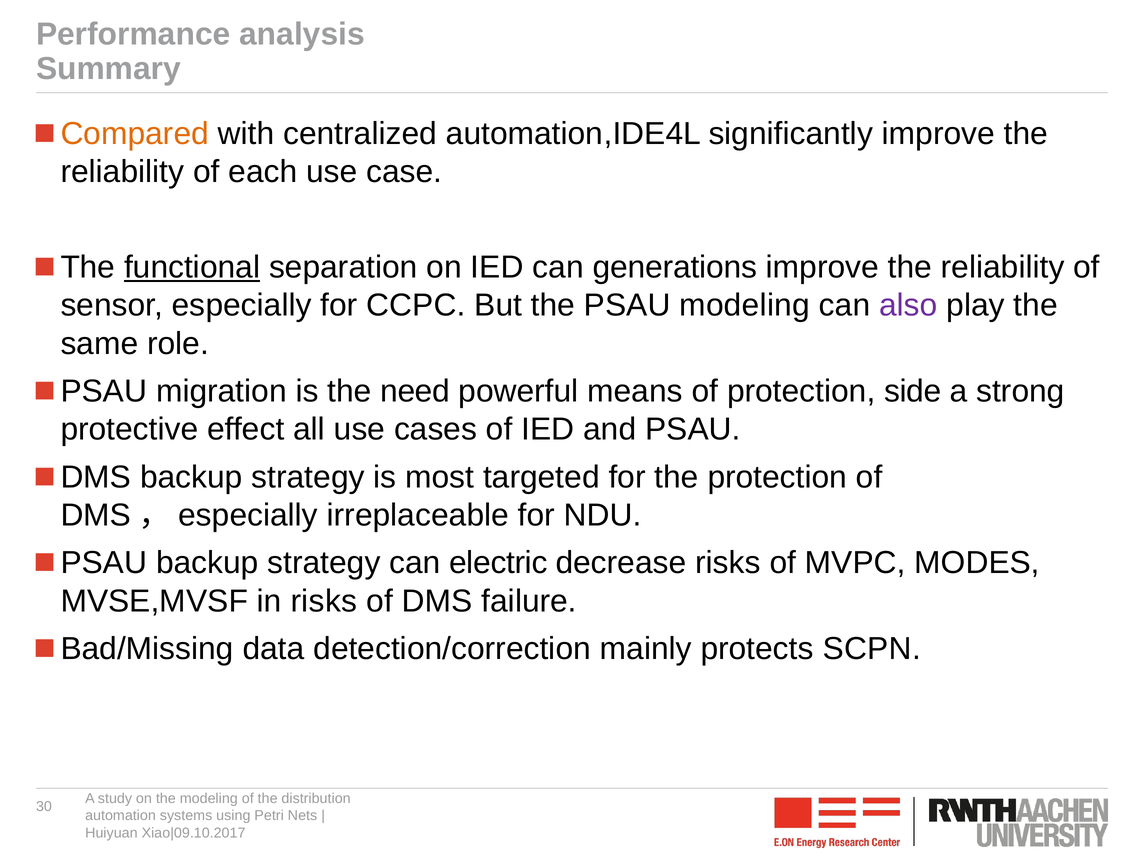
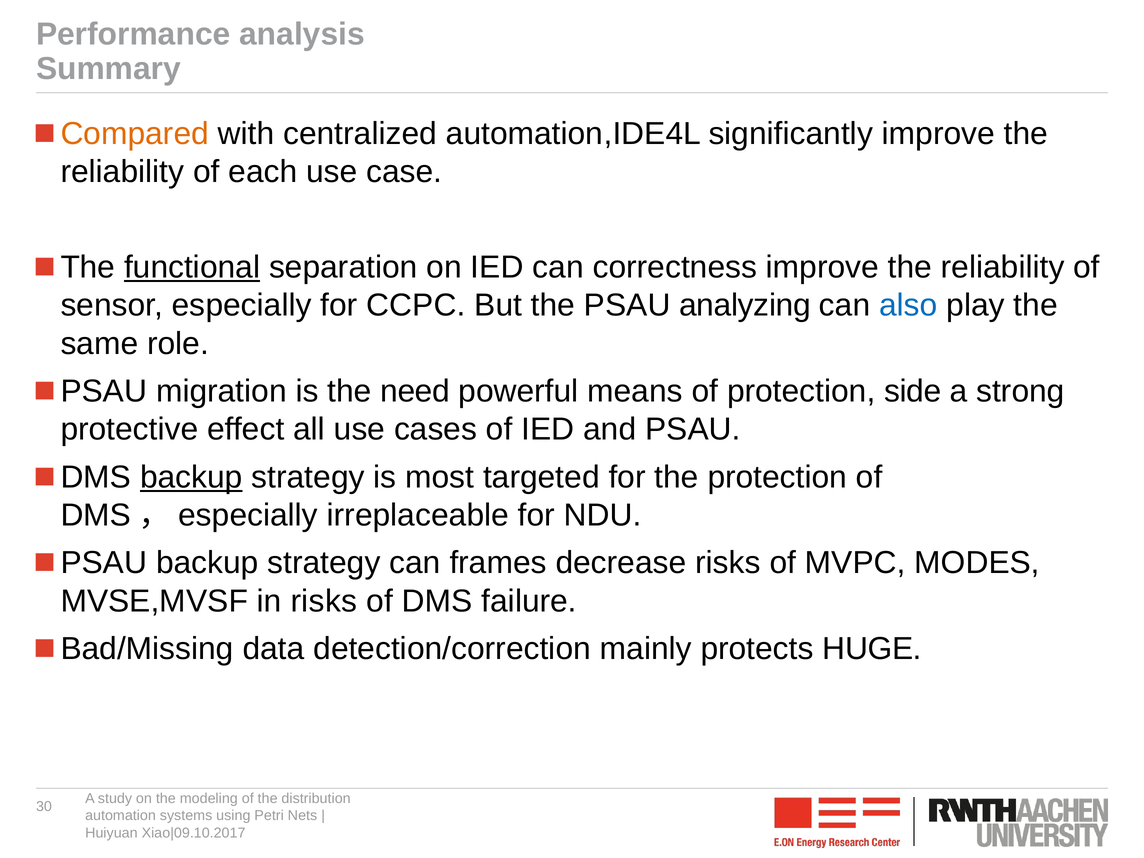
generations: generations -> correctness
PSAU modeling: modeling -> analyzing
also colour: purple -> blue
backup at (191, 477) underline: none -> present
electric: electric -> frames
SCPN: SCPN -> HUGE
